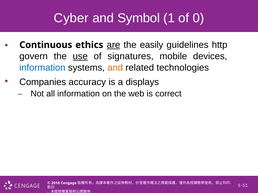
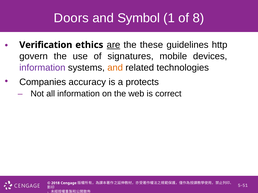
Cyber: Cyber -> Doors
0: 0 -> 8
Continuous: Continuous -> Verification
easily: easily -> these
use underline: present -> none
information at (42, 68) colour: blue -> purple
displays: displays -> protects
